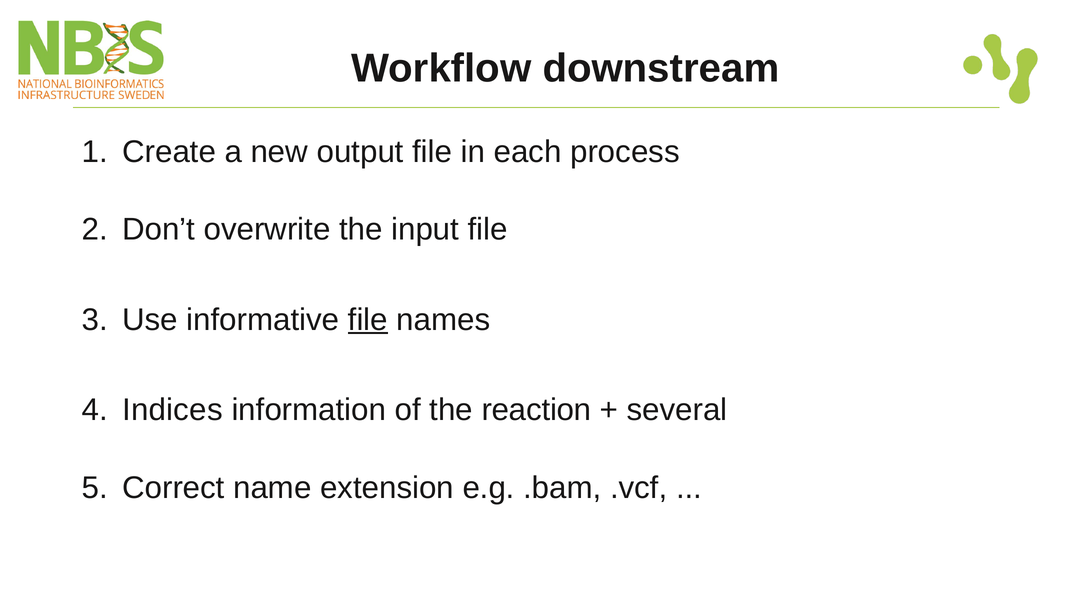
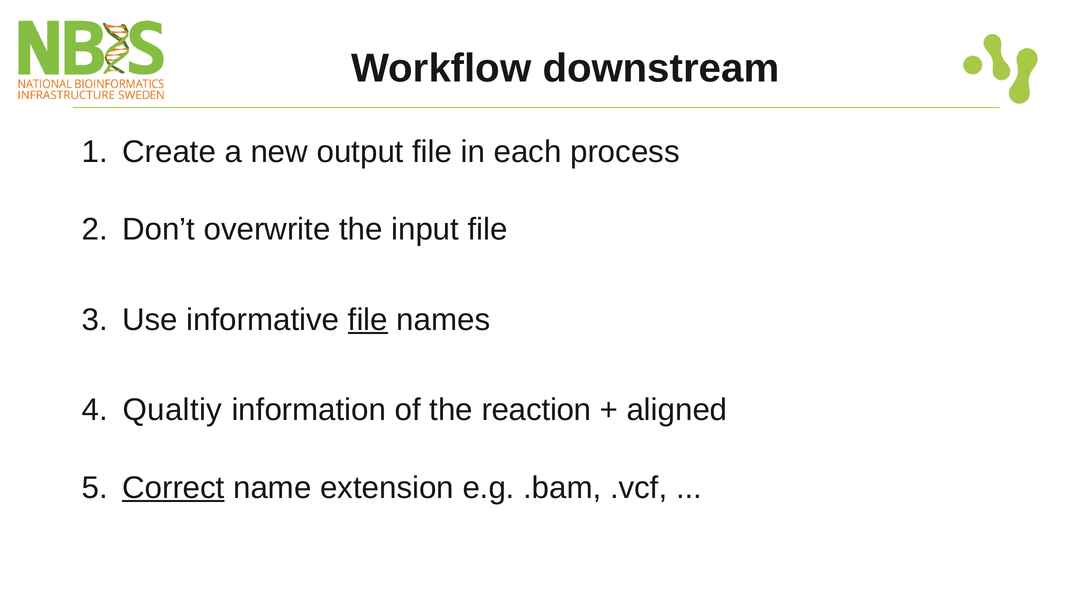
Indices: Indices -> Qualtiy
several: several -> aligned
Correct underline: none -> present
